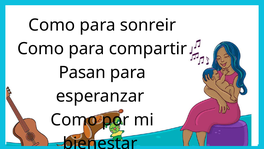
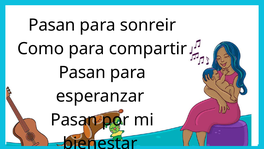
Como at (52, 25): Como -> Pasan
Como at (74, 119): Como -> Pasan
